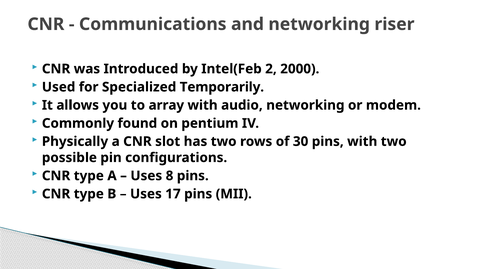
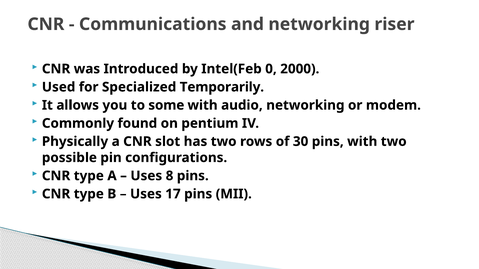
2: 2 -> 0
array: array -> some
